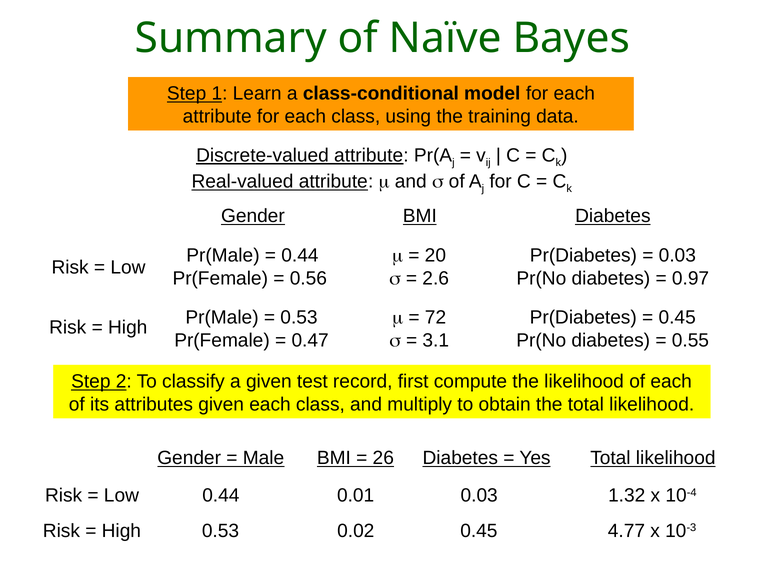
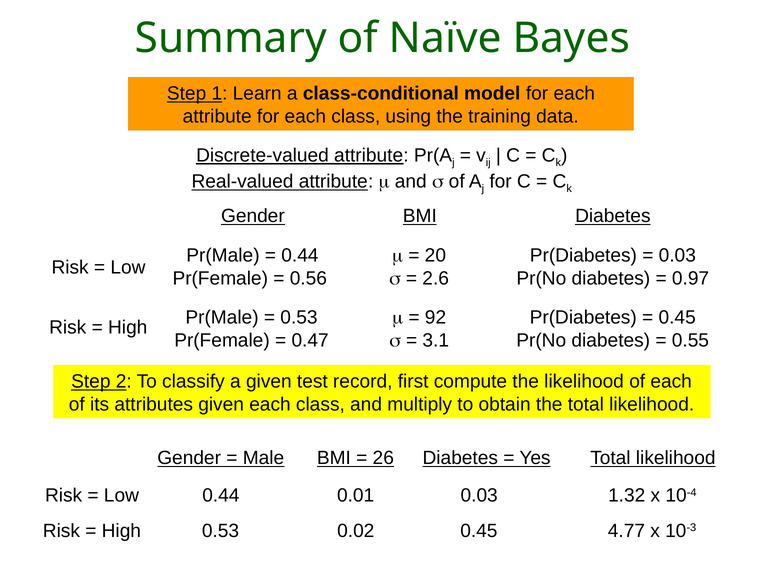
72: 72 -> 92
